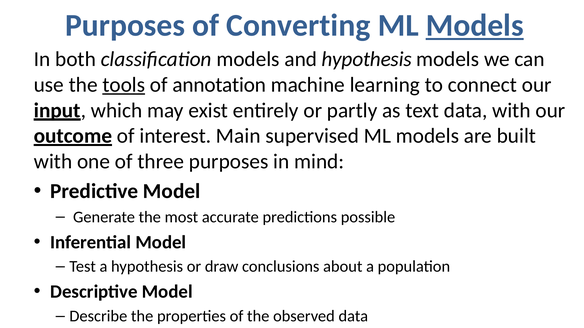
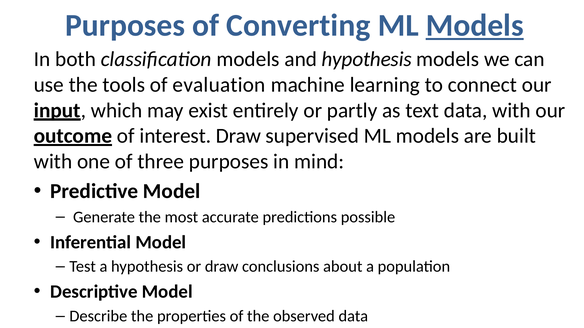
tools underline: present -> none
annotation: annotation -> evaluation
interest Main: Main -> Draw
